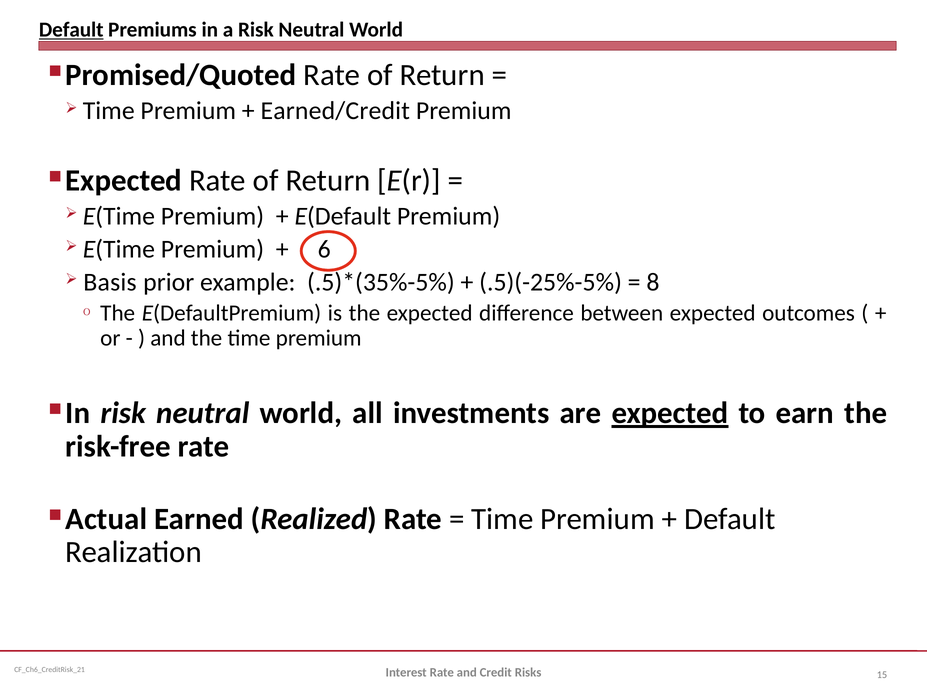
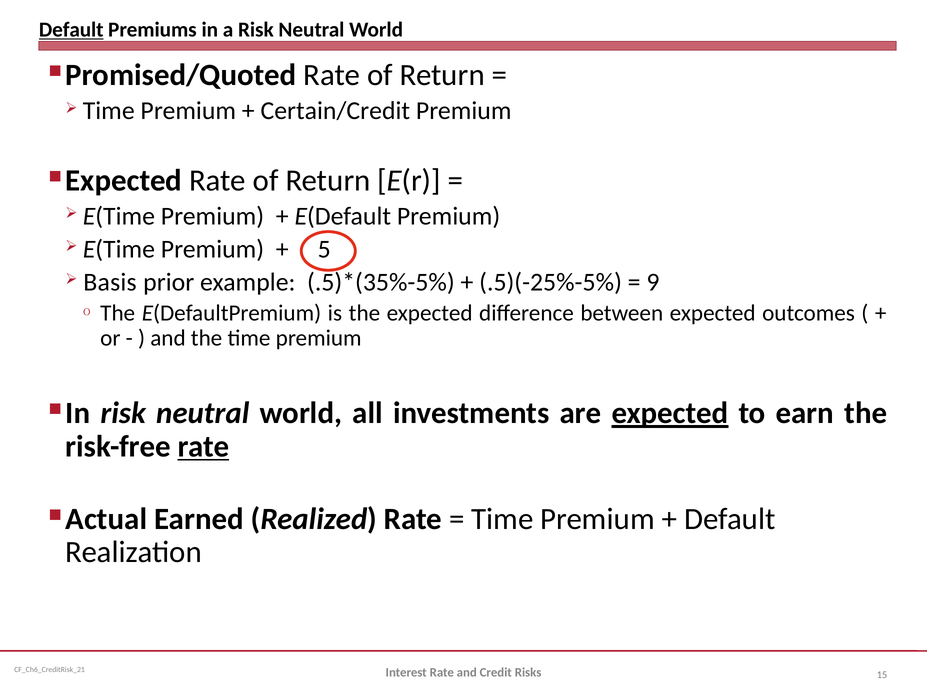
Earned/Credit: Earned/Credit -> Certain/Credit
6: 6 -> 5
8: 8 -> 9
rate at (203, 447) underline: none -> present
